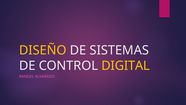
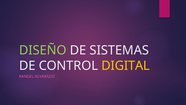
DISEÑO colour: yellow -> light green
